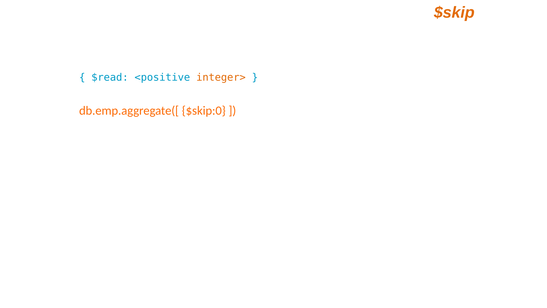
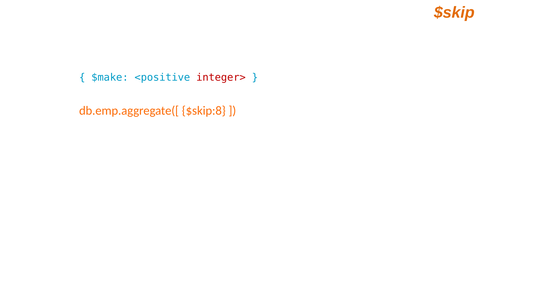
$read: $read -> $make
integer> colour: orange -> red
$skip:0: $skip:0 -> $skip:8
